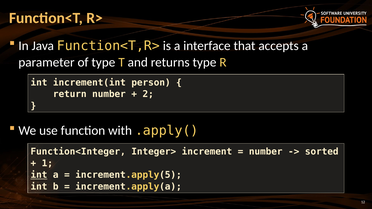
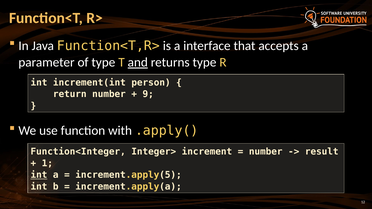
and underline: none -> present
2: 2 -> 9
sorted: sorted -> result
